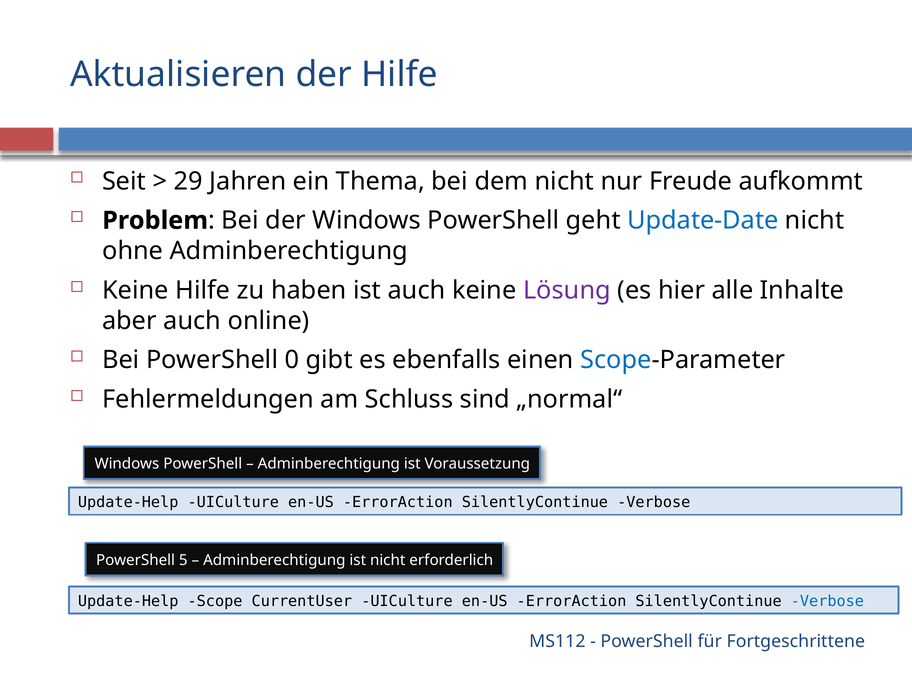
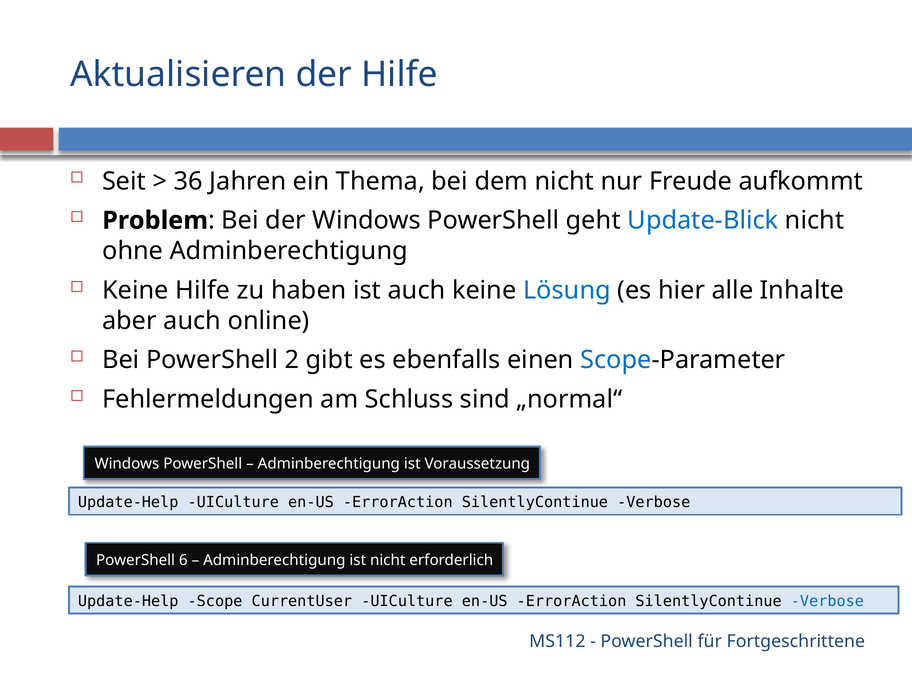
29: 29 -> 36
Update-Date: Update-Date -> Update-Blick
Lösung colour: purple -> blue
0: 0 -> 2
5: 5 -> 6
